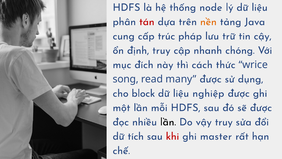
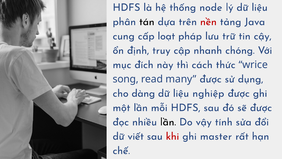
tán colour: red -> black
nền colour: orange -> red
trúc: trúc -> loạt
block: block -> dàng
vậy truy: truy -> tính
tích: tích -> viết
